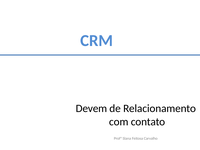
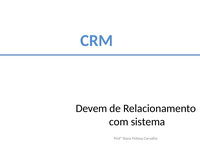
contato: contato -> sistema
